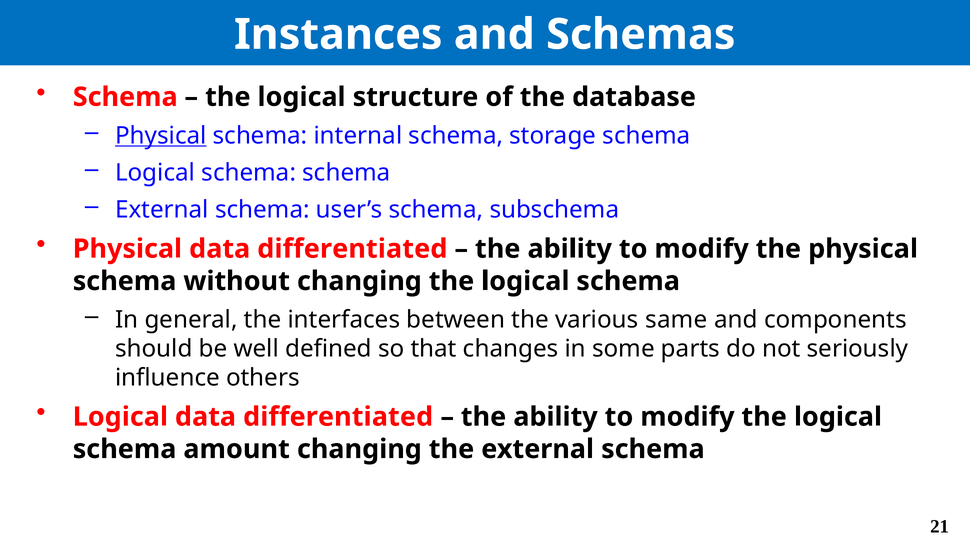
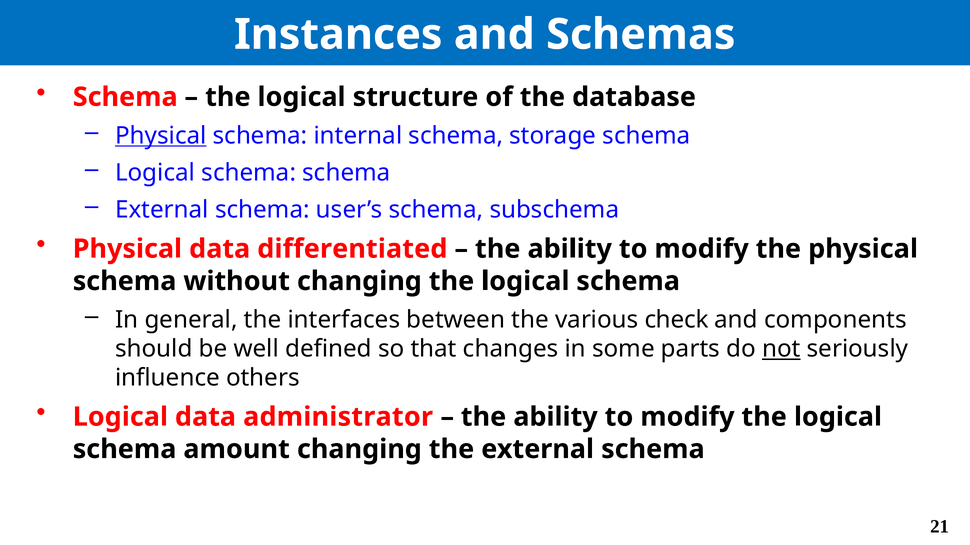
same: same -> check
not underline: none -> present
Logical data differentiated: differentiated -> administrator
